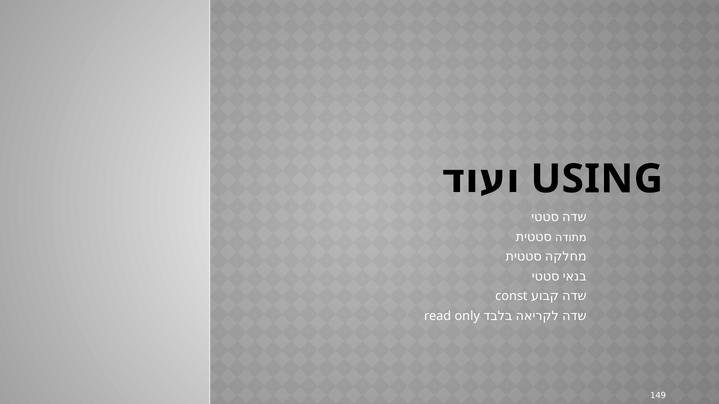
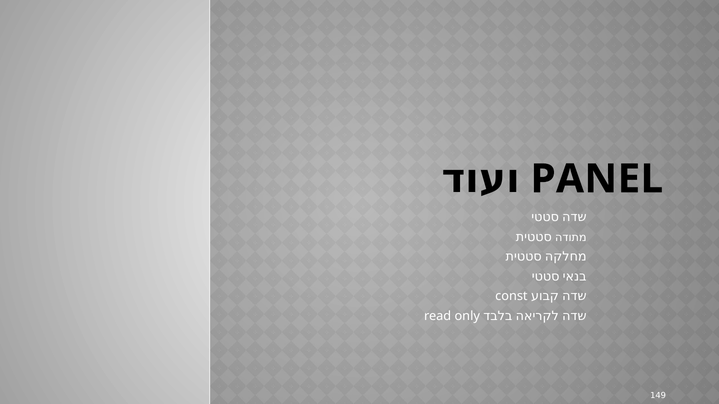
USING: USING -> PANEL
